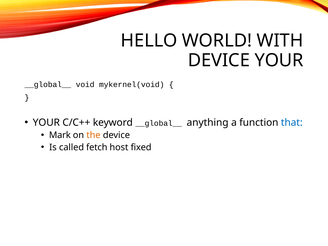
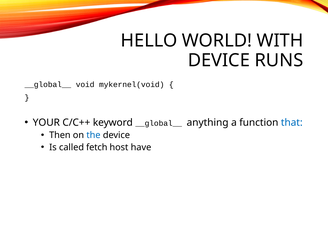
DEVICE YOUR: YOUR -> RUNS
Mark: Mark -> Then
the colour: orange -> blue
fixed: fixed -> have
